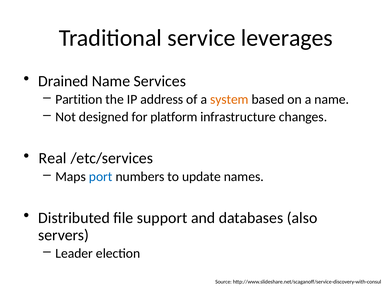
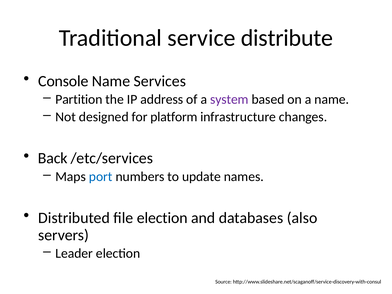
leverages: leverages -> distribute
Drained: Drained -> Console
system colour: orange -> purple
Real: Real -> Back
file support: support -> election
